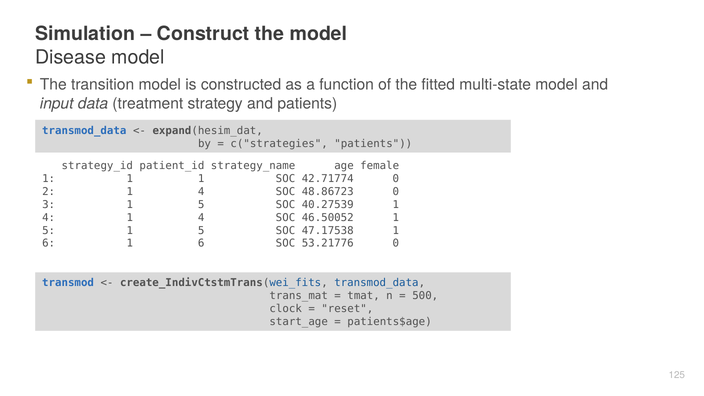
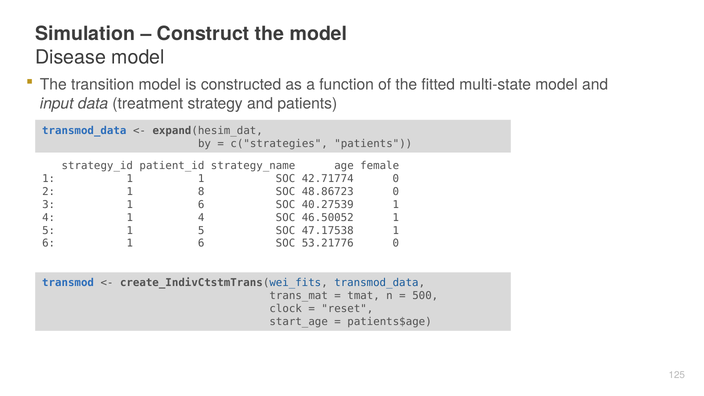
2 1 4: 4 -> 8
3 1 5: 5 -> 6
